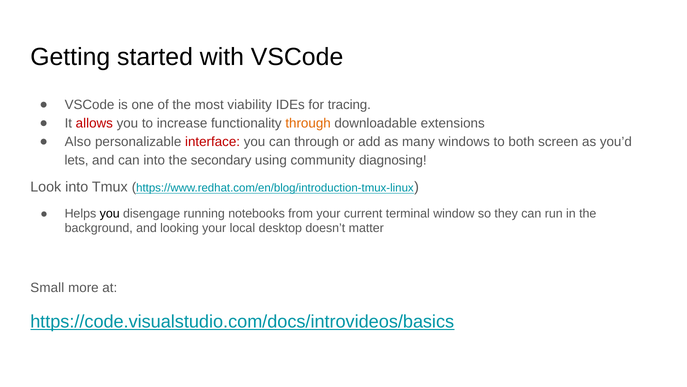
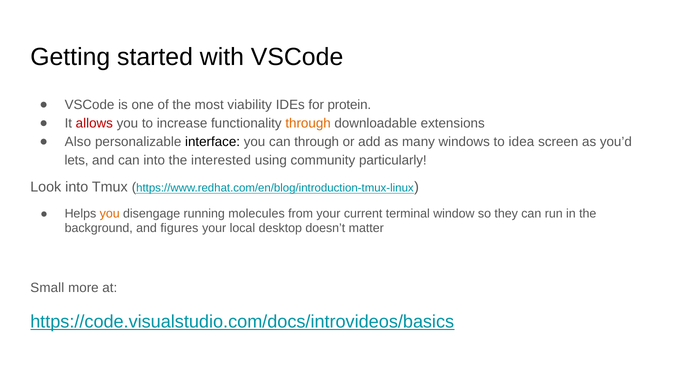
tracing: tracing -> protein
interface colour: red -> black
both: both -> idea
secondary: secondary -> interested
diagnosing: diagnosing -> particularly
you at (110, 214) colour: black -> orange
notebooks: notebooks -> molecules
looking: looking -> figures
